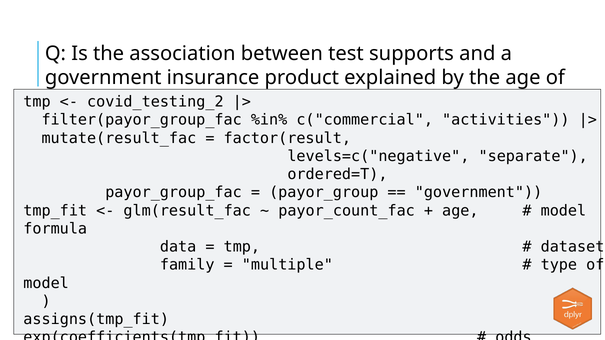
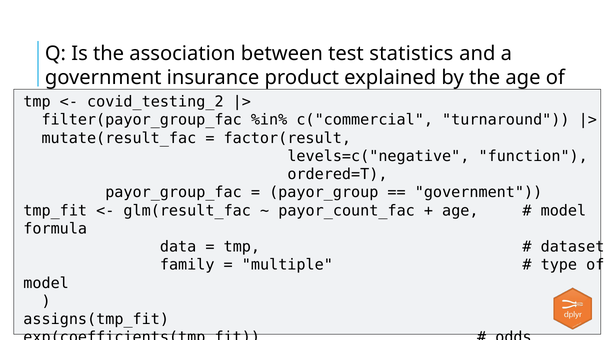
supports: supports -> statistics
activities: activities -> turnaround
separate: separate -> function
